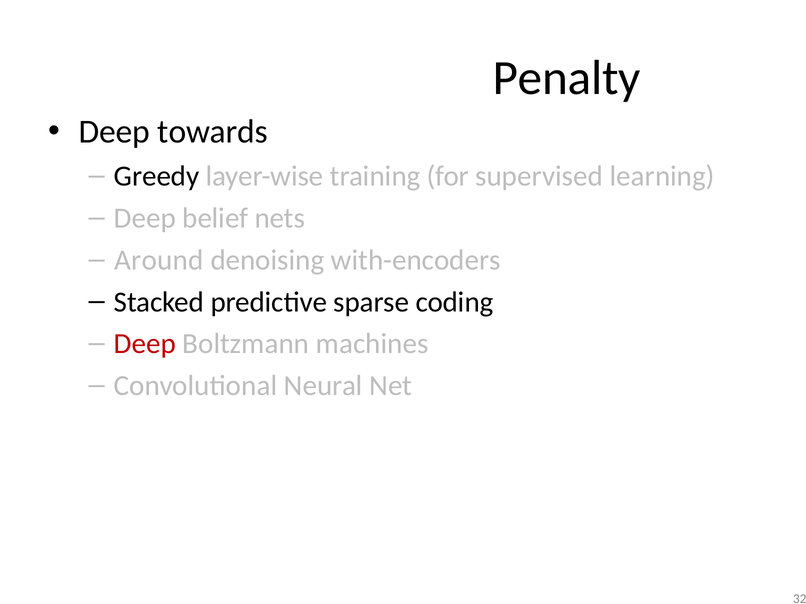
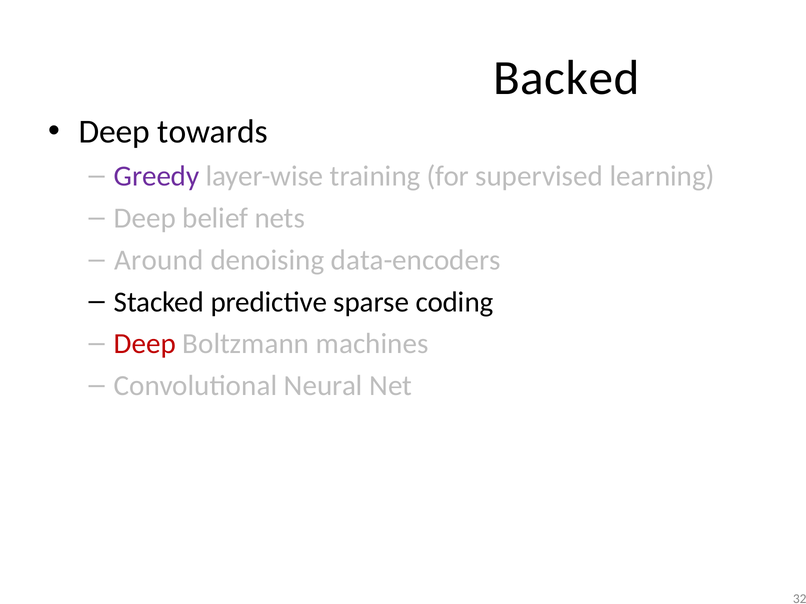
Penalty: Penalty -> Backed
Greedy colour: black -> purple
with-encoders: with-encoders -> data-encoders
